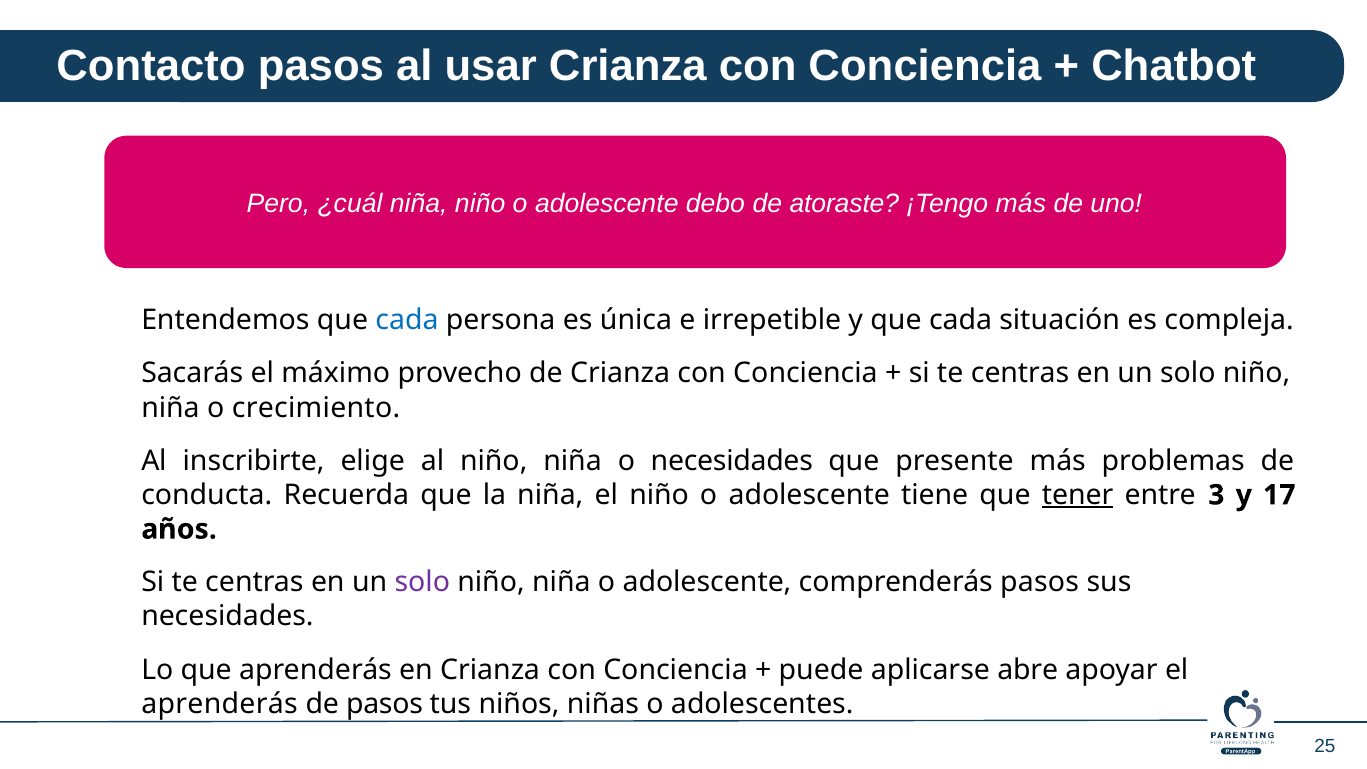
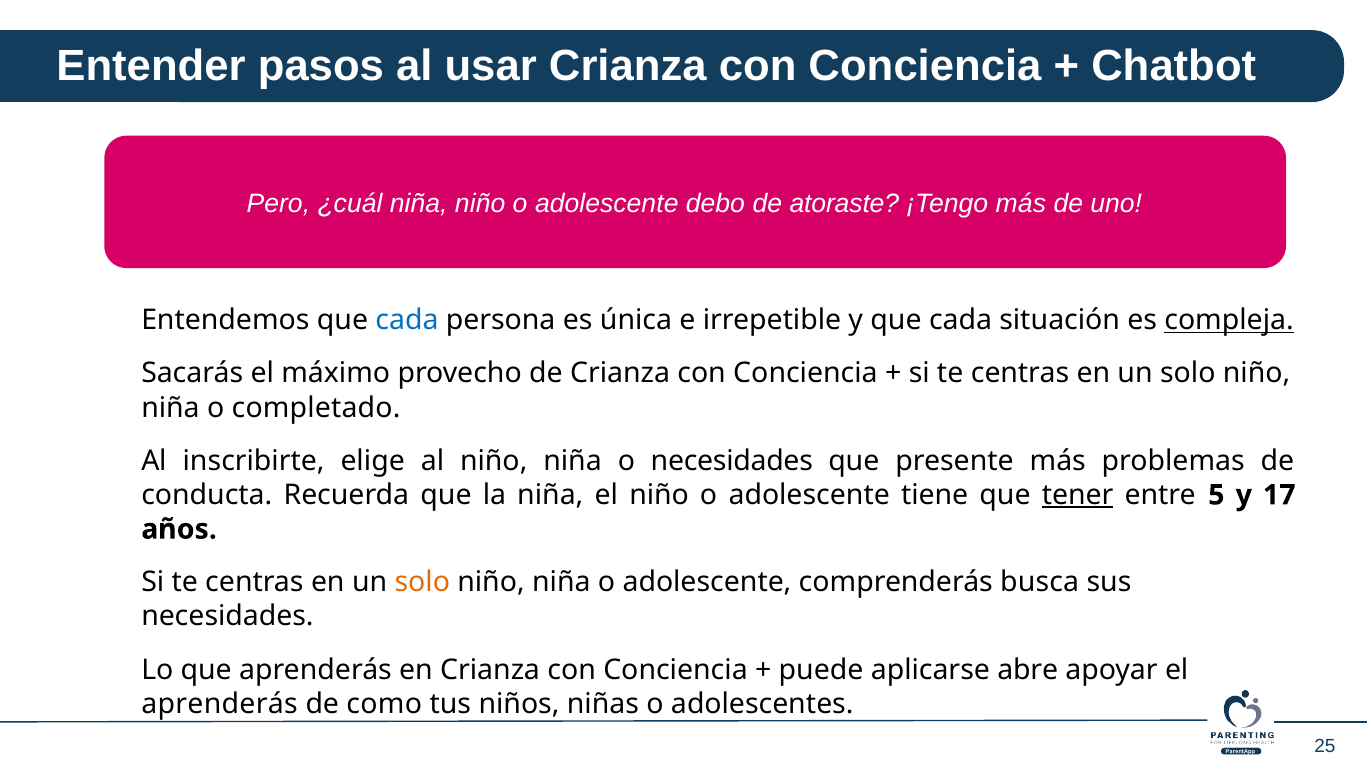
Contacto: Contacto -> Entender
compleja underline: none -> present
crecimiento: crecimiento -> completado
3: 3 -> 5
solo at (422, 582) colour: purple -> orange
comprenderás pasos: pasos -> busca
de pasos: pasos -> como
